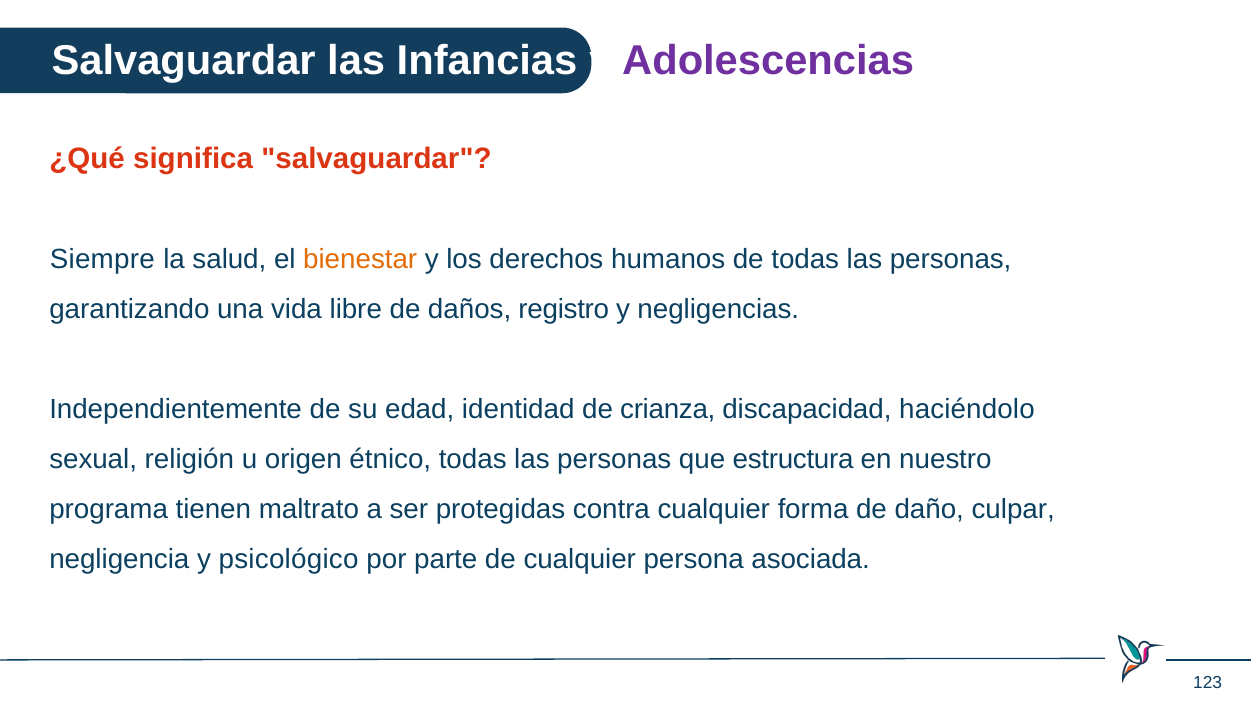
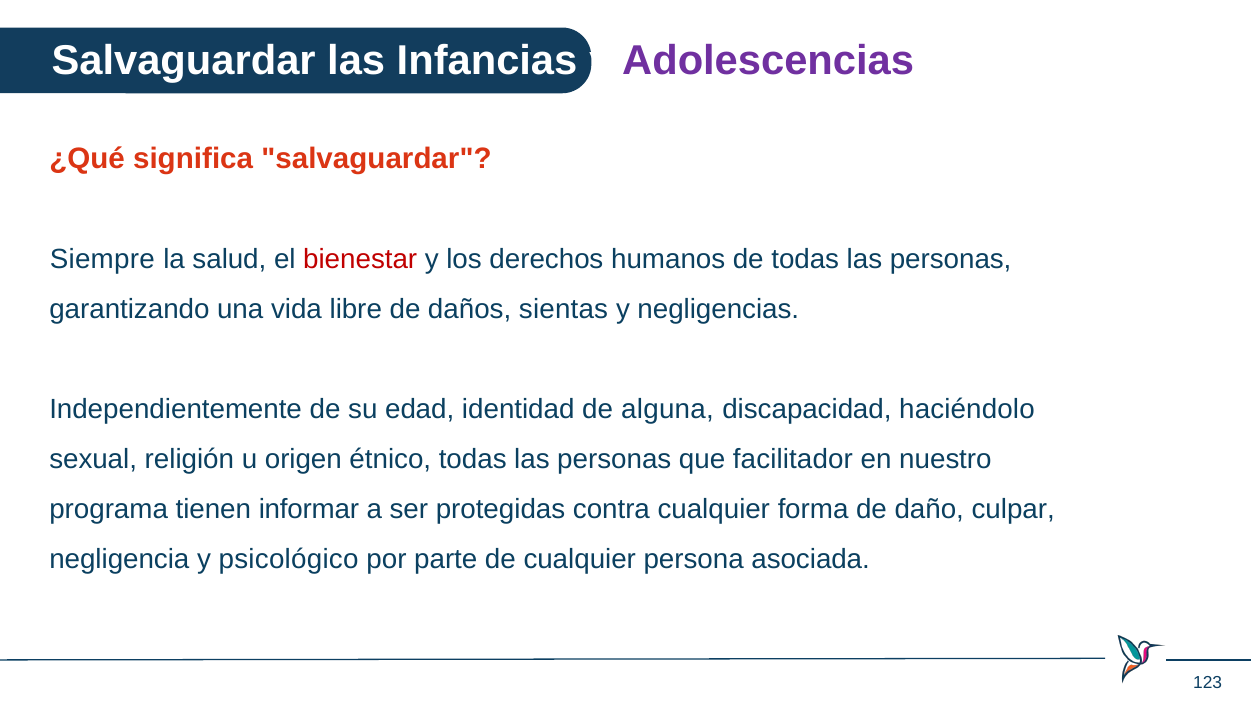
bienestar colour: orange -> red
registro: registro -> sientas
crianza: crianza -> alguna
estructura: estructura -> facilitador
maltrato: maltrato -> informar
